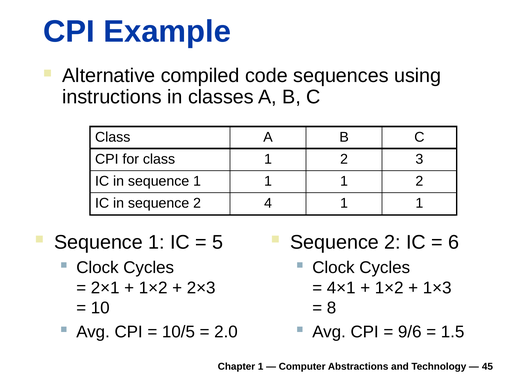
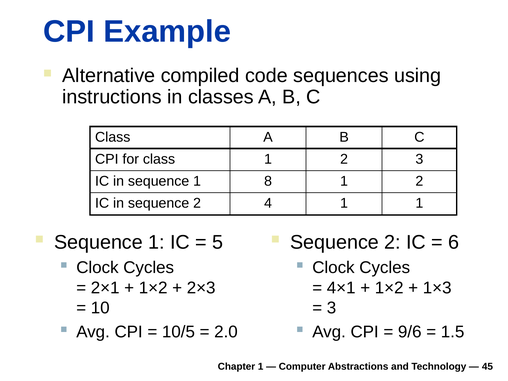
sequence 1 1: 1 -> 8
8 at (332, 308): 8 -> 3
